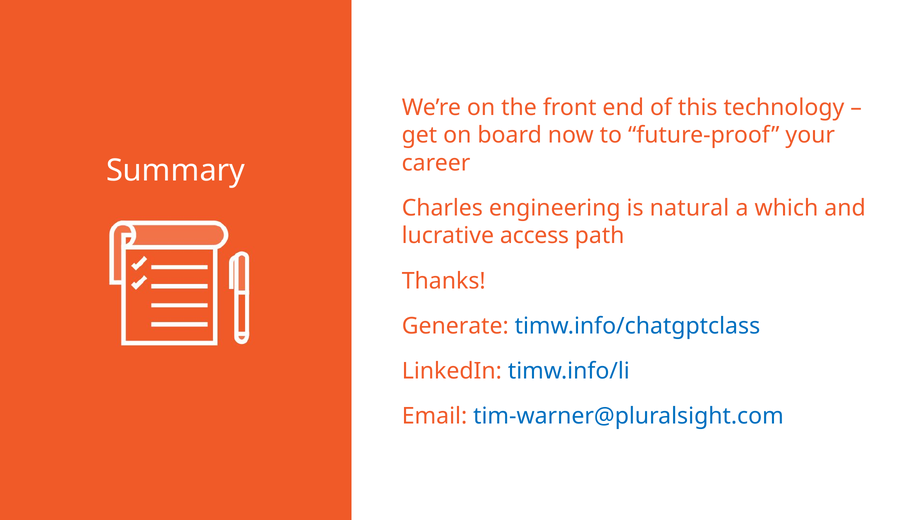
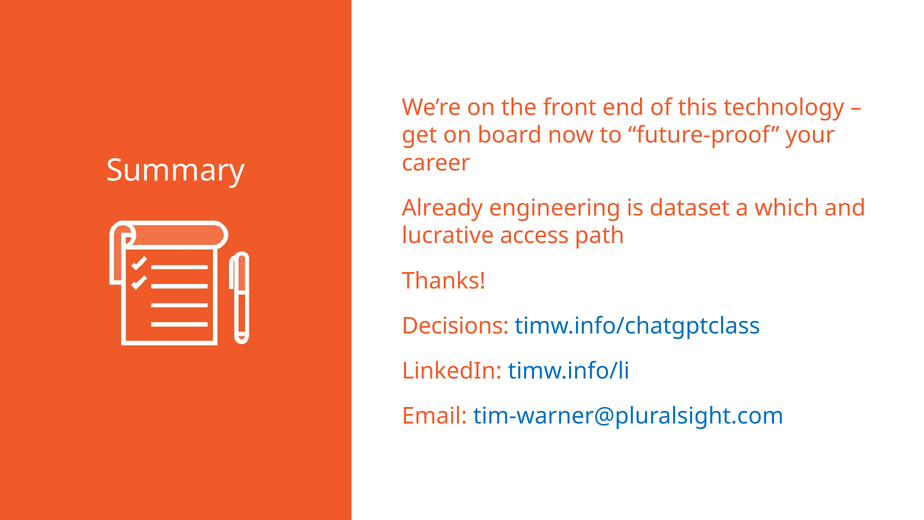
Charles: Charles -> Already
natural: natural -> dataset
Generate: Generate -> Decisions
